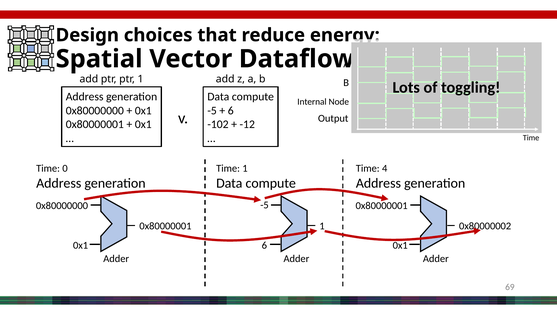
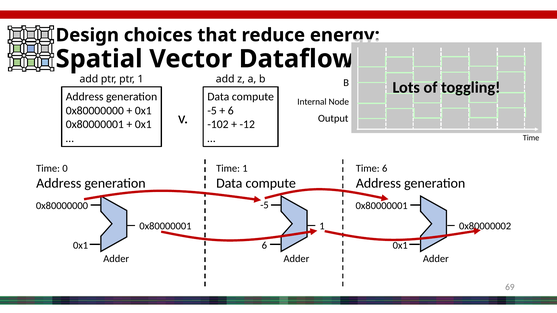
Time 4: 4 -> 6
